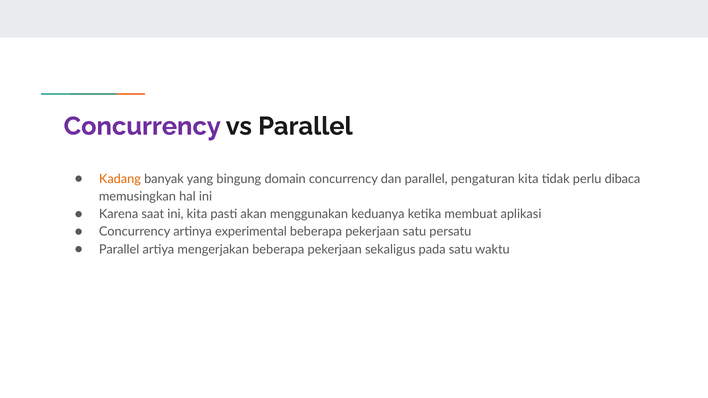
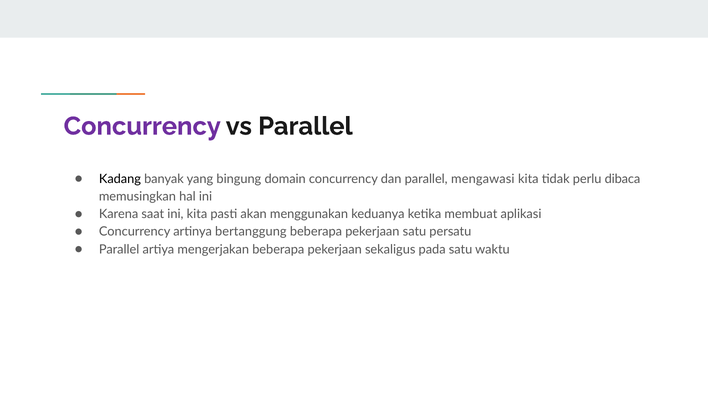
Kadang colour: orange -> black
pengaturan: pengaturan -> mengawasi
experimental: experimental -> bertanggung
